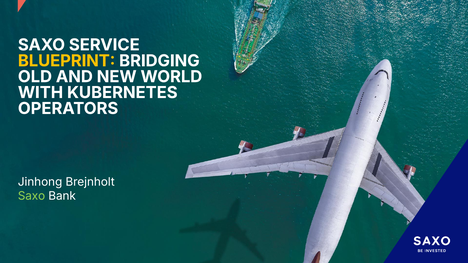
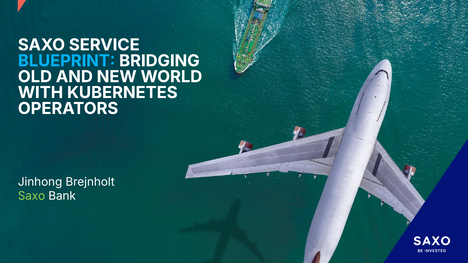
BLUEPRINT colour: yellow -> light blue
